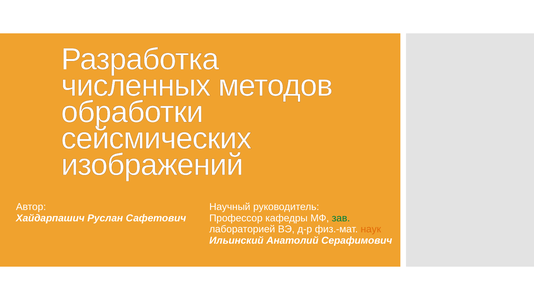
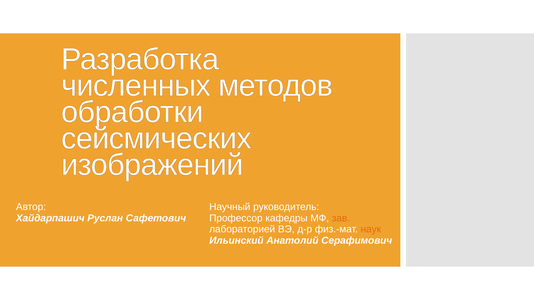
зав colour: green -> orange
